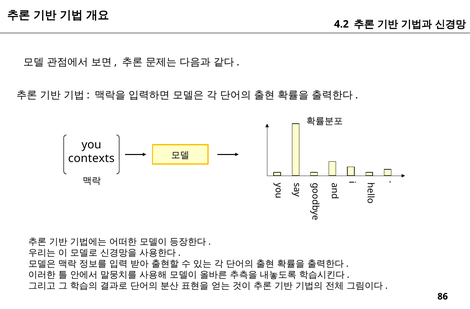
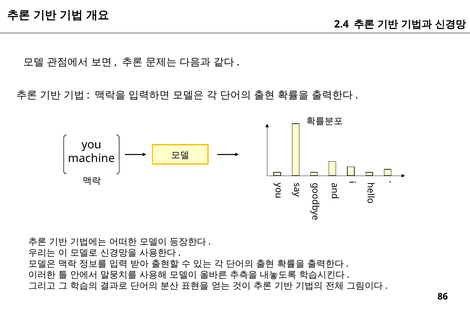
4.2: 4.2 -> 2.4
contexts: contexts -> machine
